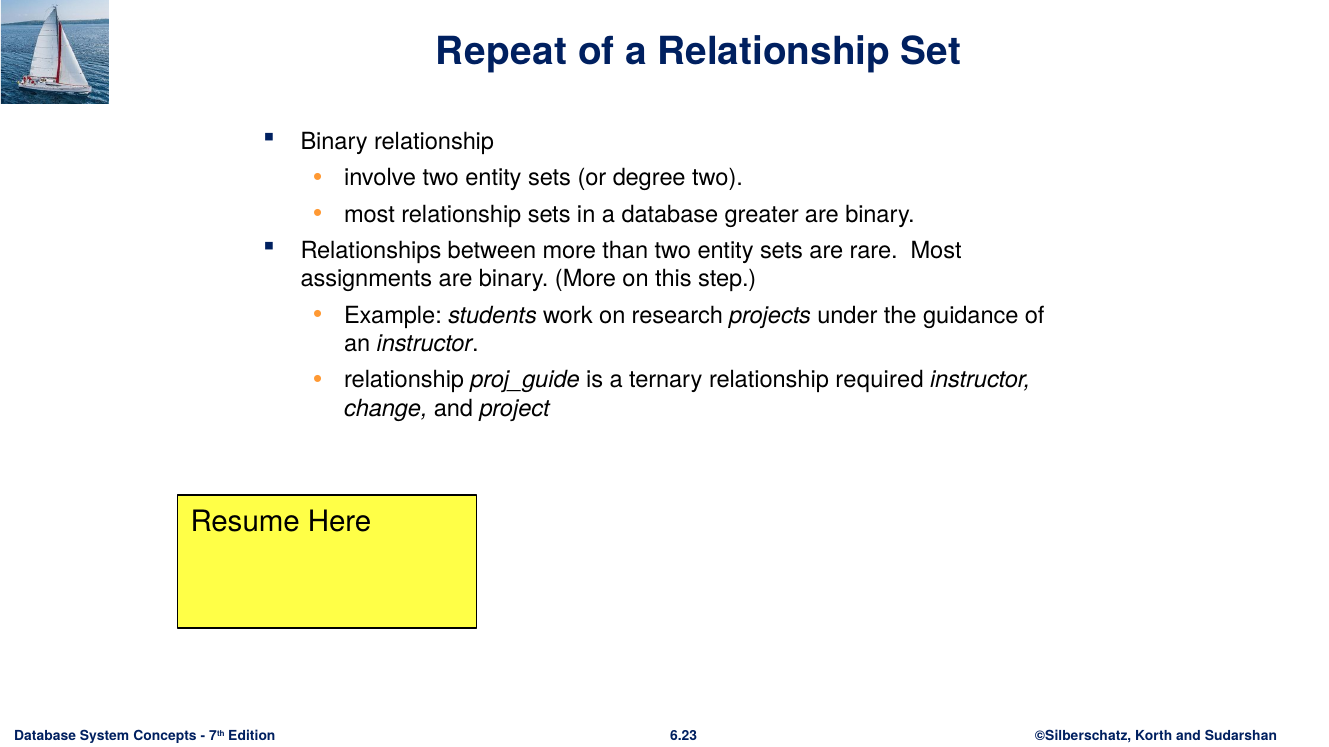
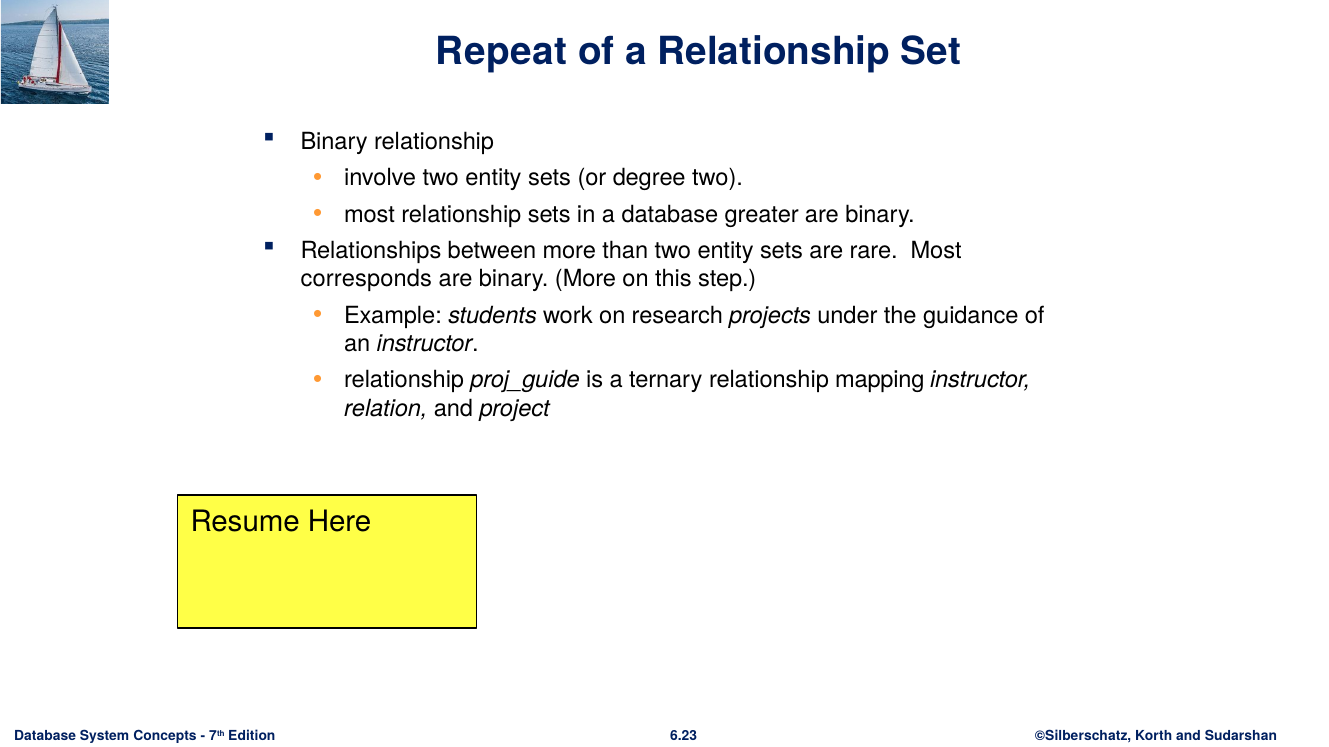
assignments: assignments -> corresponds
required: required -> mapping
change: change -> relation
